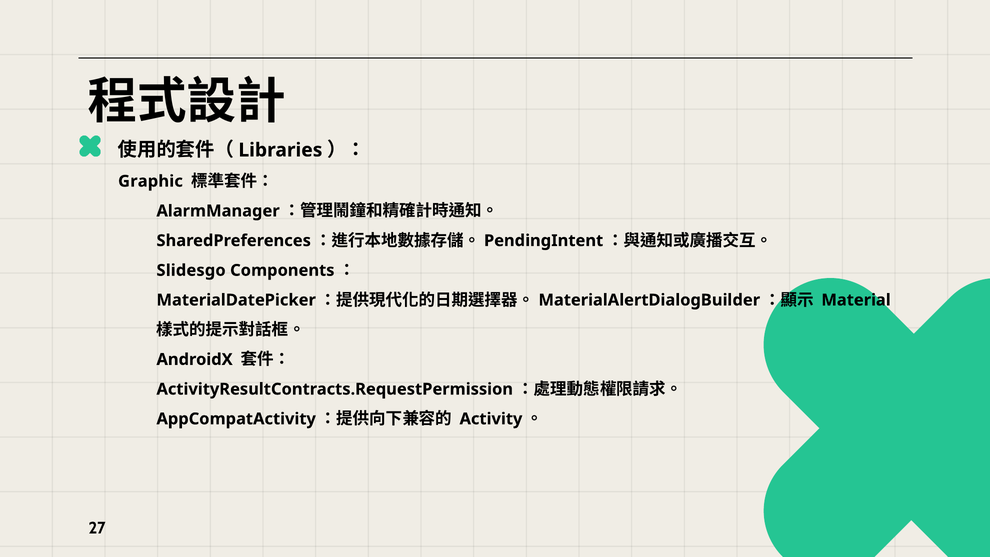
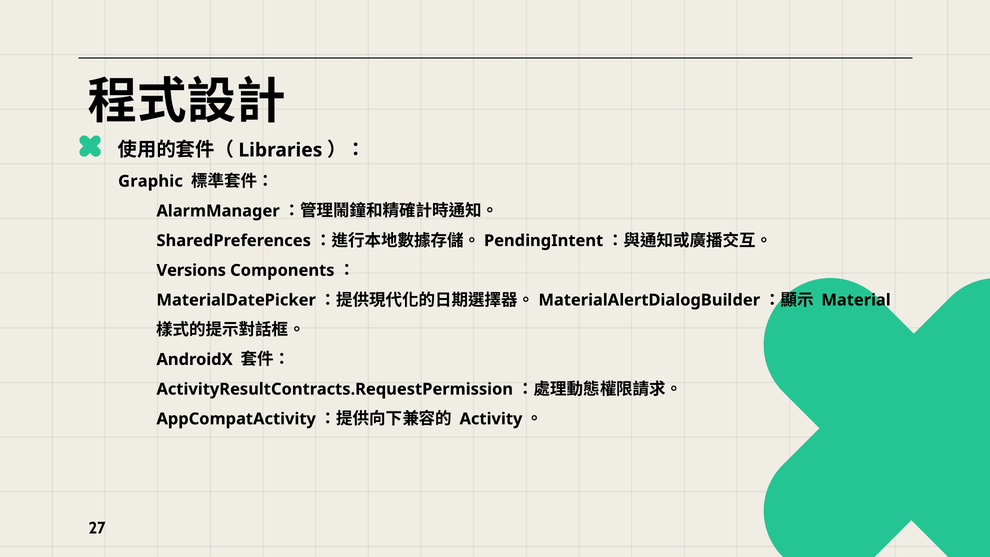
Slidesgo: Slidesgo -> Versions
